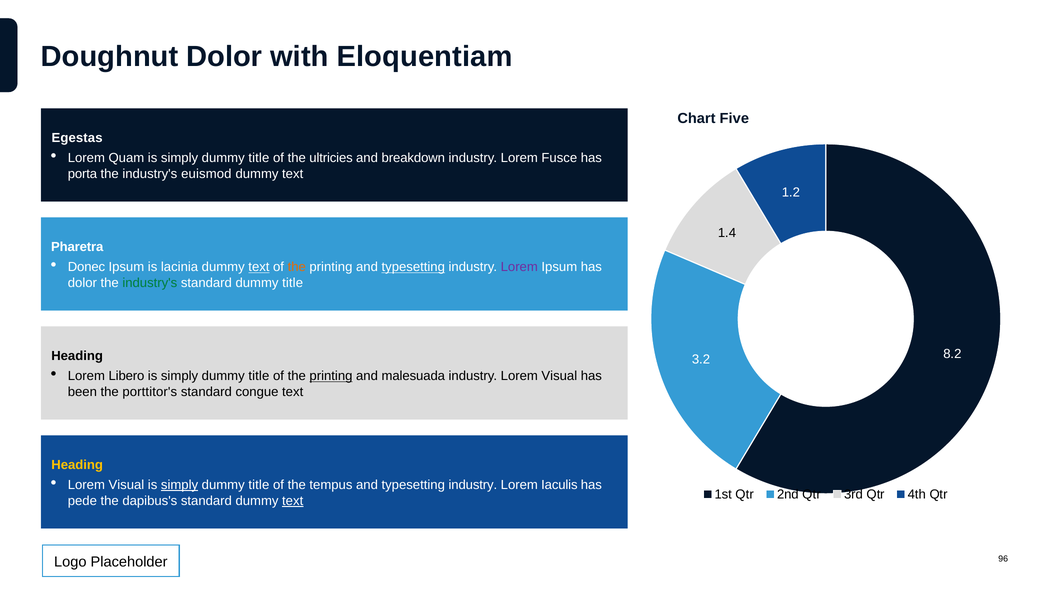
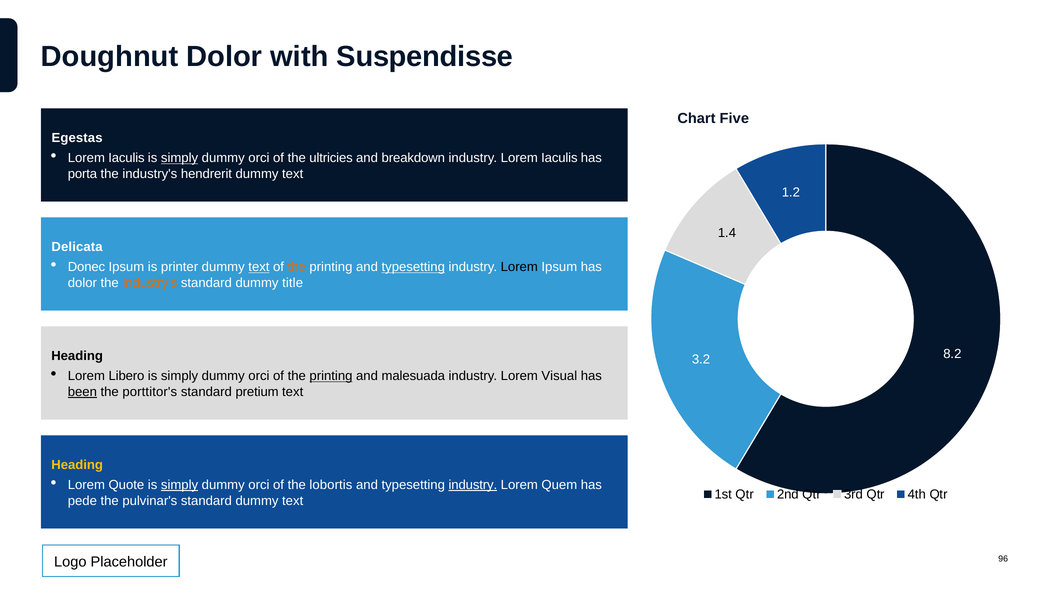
Eloquentiam: Eloquentiam -> Suspendisse
Quam at (126, 158): Quam -> Iaculis
simply at (180, 158) underline: none -> present
title at (259, 158): title -> orci
industry Lorem Fusce: Fusce -> Iaculis
euismod: euismod -> hendrerit
Pharetra: Pharetra -> Delicata
lacinia: lacinia -> printer
Lorem at (519, 267) colour: purple -> black
industry's at (150, 283) colour: green -> orange
title at (259, 376): title -> orci
been underline: none -> present
congue: congue -> pretium
Visual at (126, 485): Visual -> Quote
title at (259, 485): title -> orci
tempus: tempus -> lobortis
industry at (473, 485) underline: none -> present
Iaculis: Iaculis -> Quem
dapibus's: dapibus's -> pulvinar's
text at (293, 501) underline: present -> none
